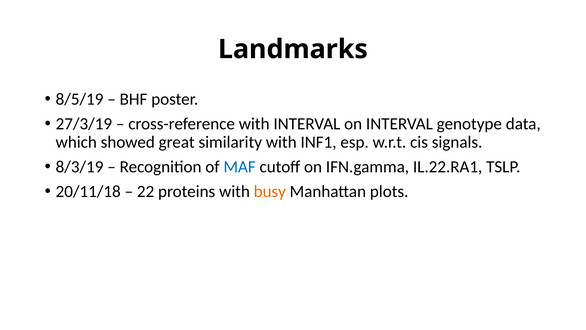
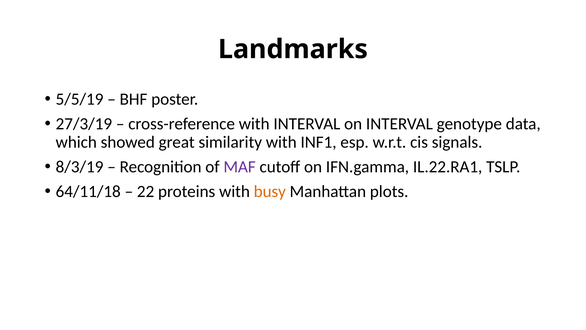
8/5/19: 8/5/19 -> 5/5/19
MAF colour: blue -> purple
20/11/18: 20/11/18 -> 64/11/18
